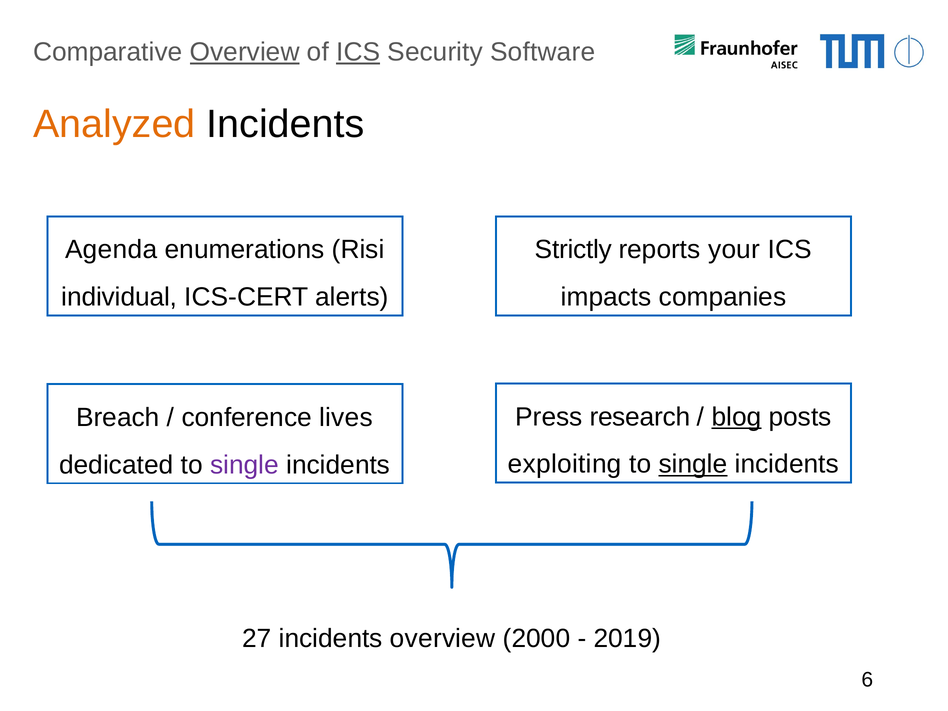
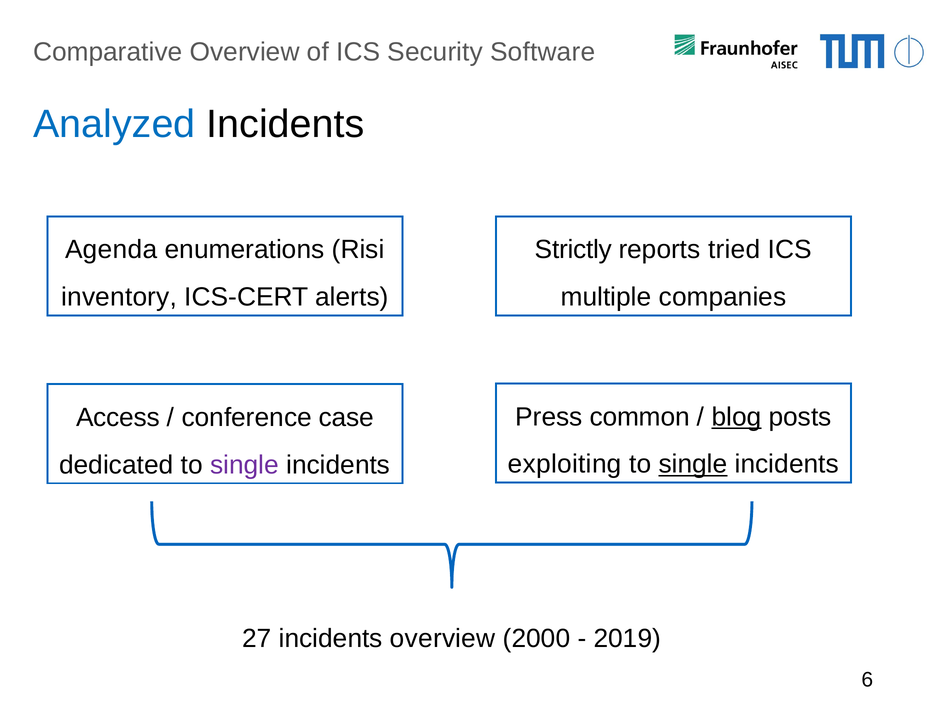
Overview at (245, 52) underline: present -> none
ICS at (358, 52) underline: present -> none
Analyzed colour: orange -> blue
your: your -> tried
individual: individual -> inventory
impacts: impacts -> multiple
research: research -> common
Breach: Breach -> Access
lives: lives -> case
